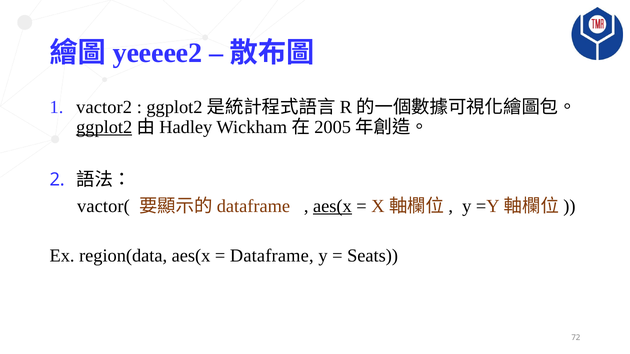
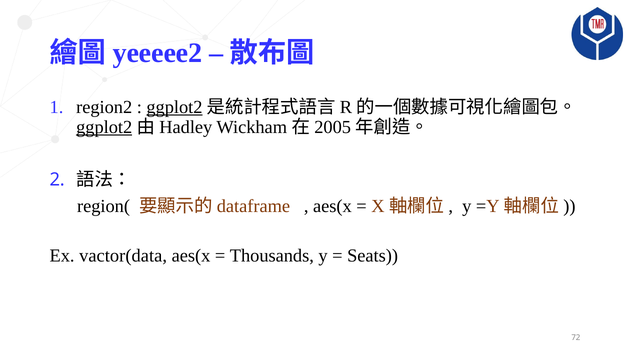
vactor2: vactor2 -> region2
ggplot2 at (174, 107) underline: none -> present
vactor(: vactor( -> region(
aes(x at (332, 206) underline: present -> none
region(data: region(data -> vactor(data
Dataframe at (272, 256): Dataframe -> Thousands
